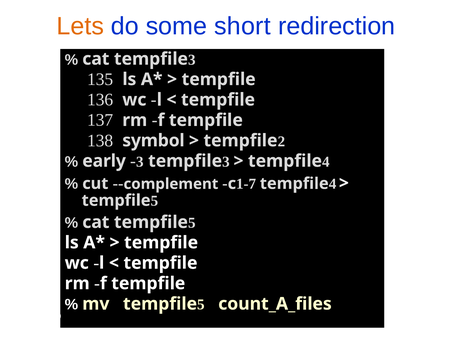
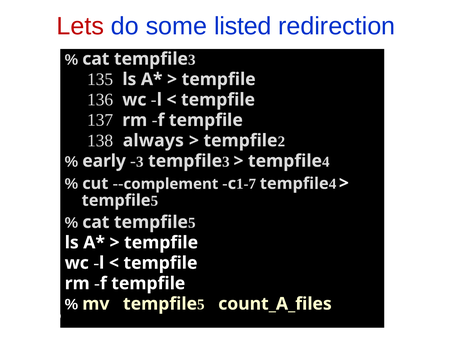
Lets colour: orange -> red
short: short -> listed
symbol: symbol -> always
